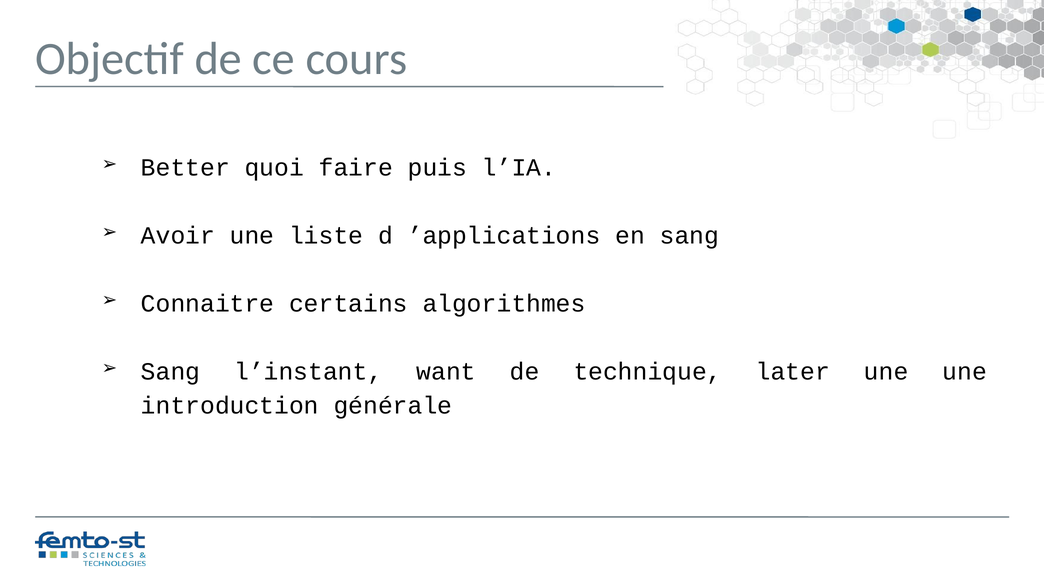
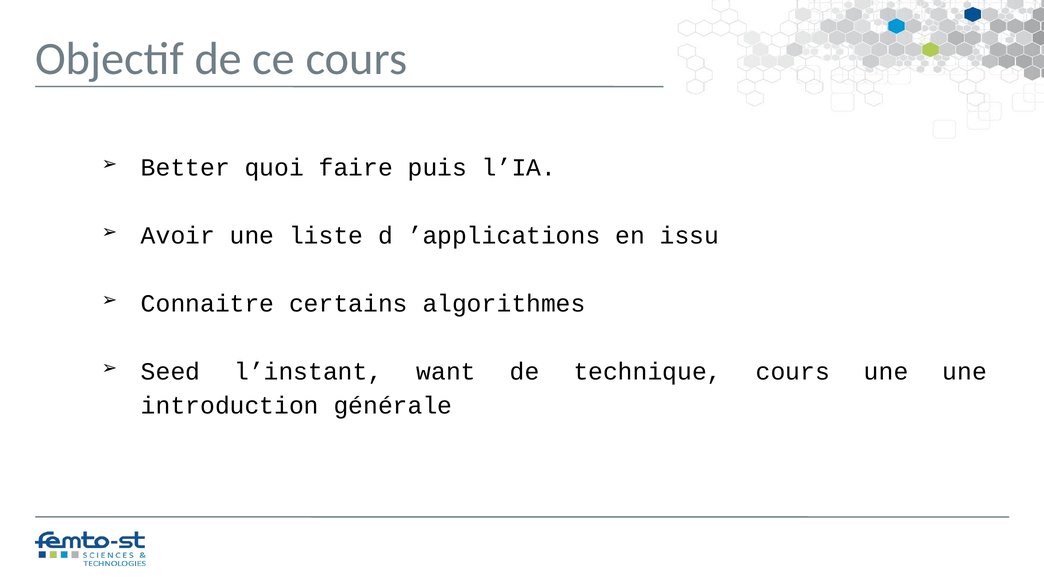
en sang: sang -> issu
Sang at (171, 372): Sang -> Seed
technique later: later -> cours
